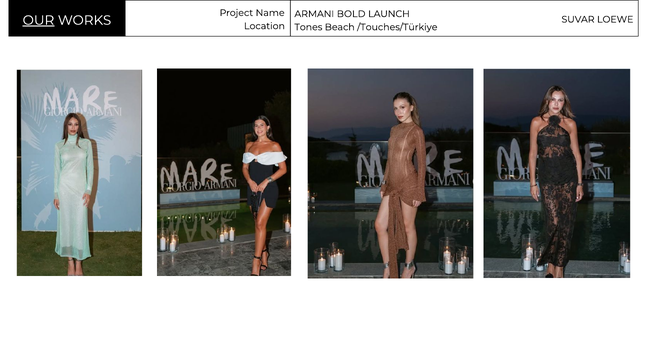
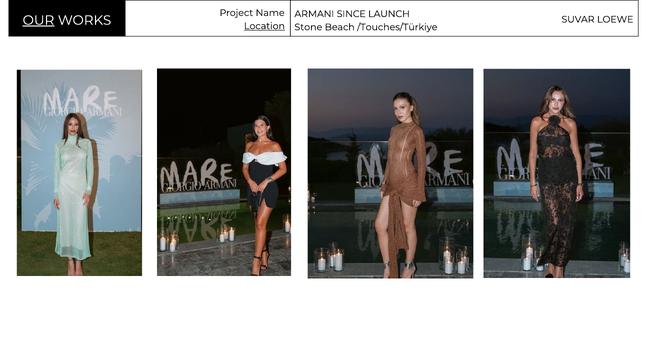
BOLD: BOLD -> SINCE
Location underline: none -> present
Tones: Tones -> Stone
